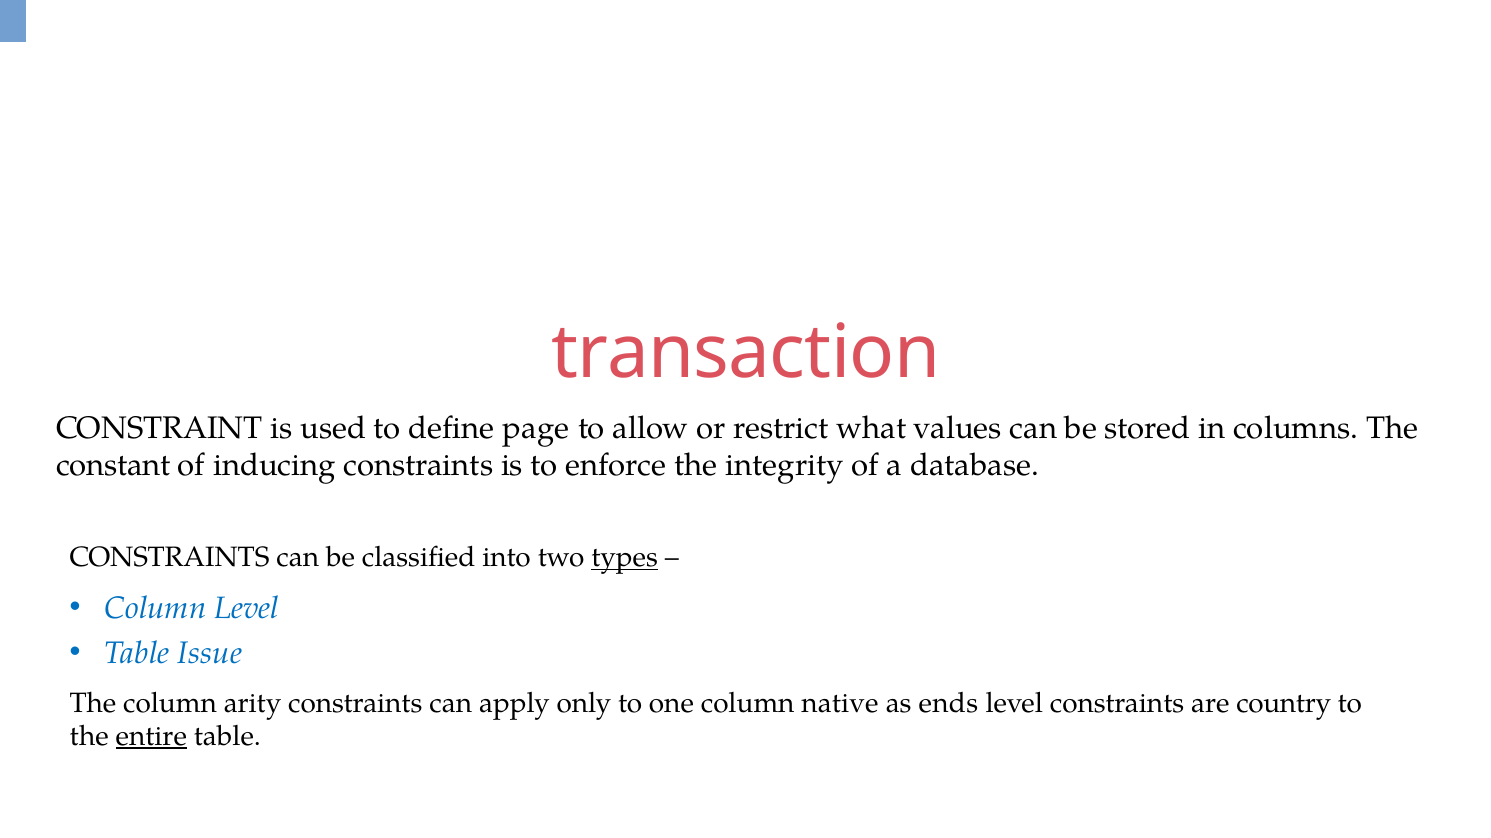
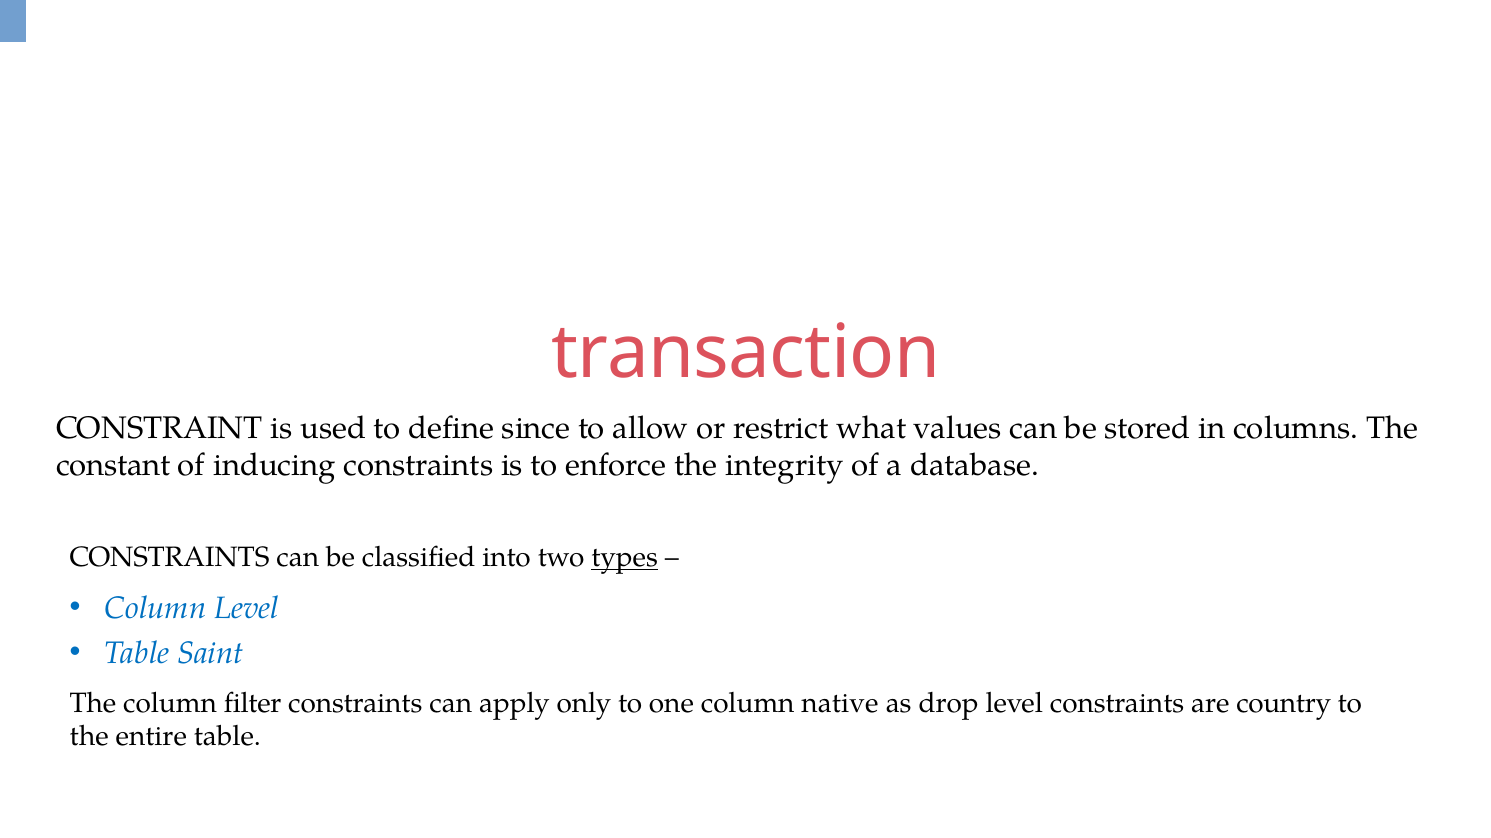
page: page -> since
Issue: Issue -> Saint
arity: arity -> filter
ends: ends -> drop
entire underline: present -> none
